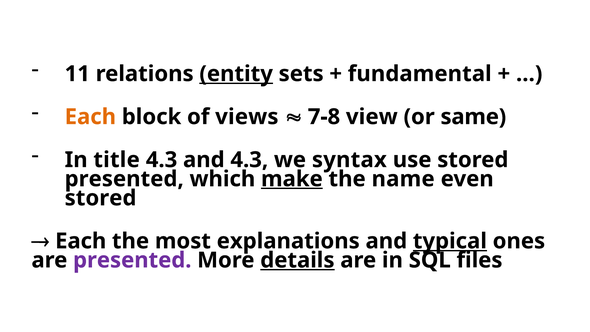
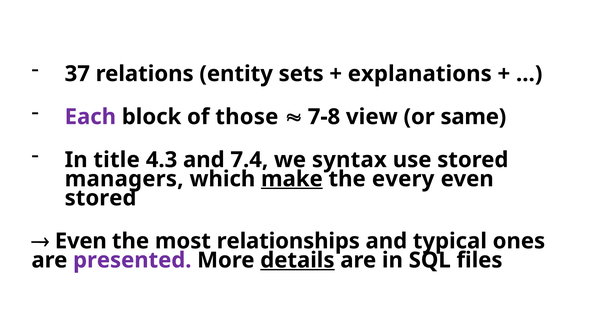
11: 11 -> 37
entity underline: present -> none
fundamental: fundamental -> explanations
Each at (90, 117) colour: orange -> purple
views: views -> those
and 4.3: 4.3 -> 7.4
presented at (124, 179): presented -> managers
name: name -> every
Each at (81, 241): Each -> Even
explanations: explanations -> relationships
typical underline: present -> none
